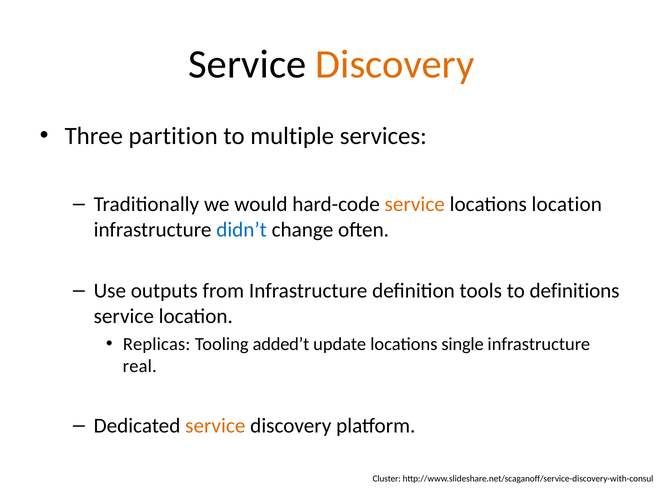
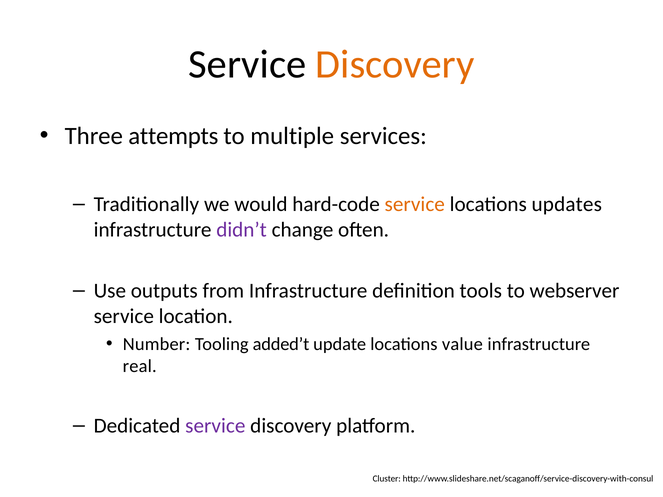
partition: partition -> attempts
locations location: location -> updates
didn’t colour: blue -> purple
definitions: definitions -> webserver
Replicas: Replicas -> Number
single: single -> value
service at (215, 426) colour: orange -> purple
